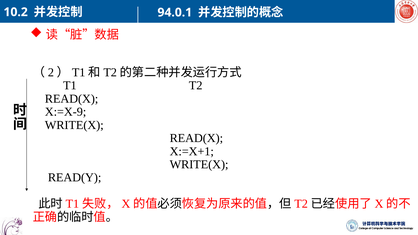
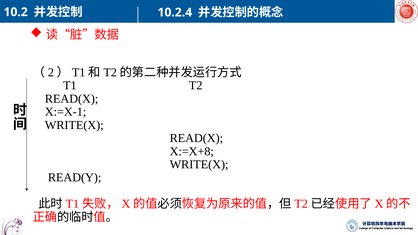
94.0.1: 94.0.1 -> 10.2.4
X:=X-9: X:=X-9 -> X:=X-1
X:=X+1: X:=X+1 -> X:=X+8
